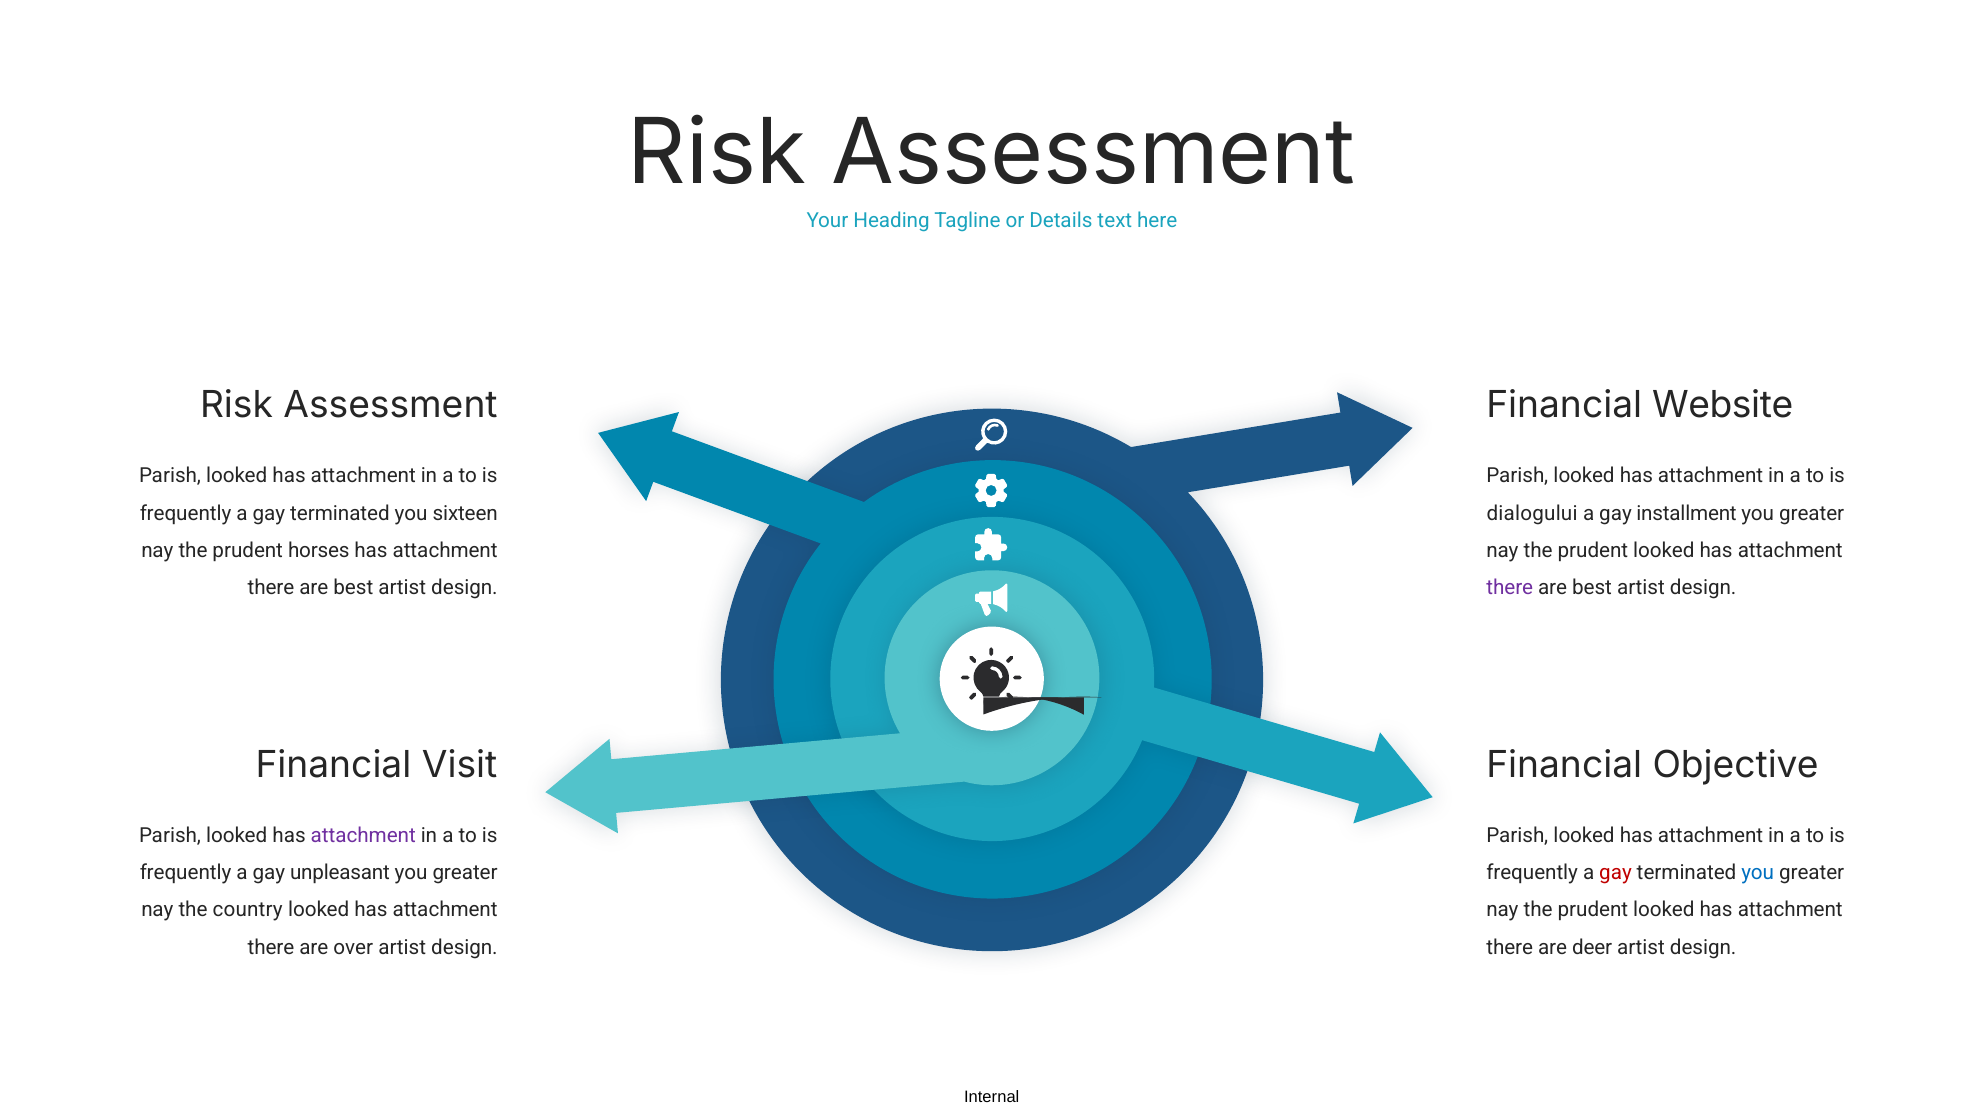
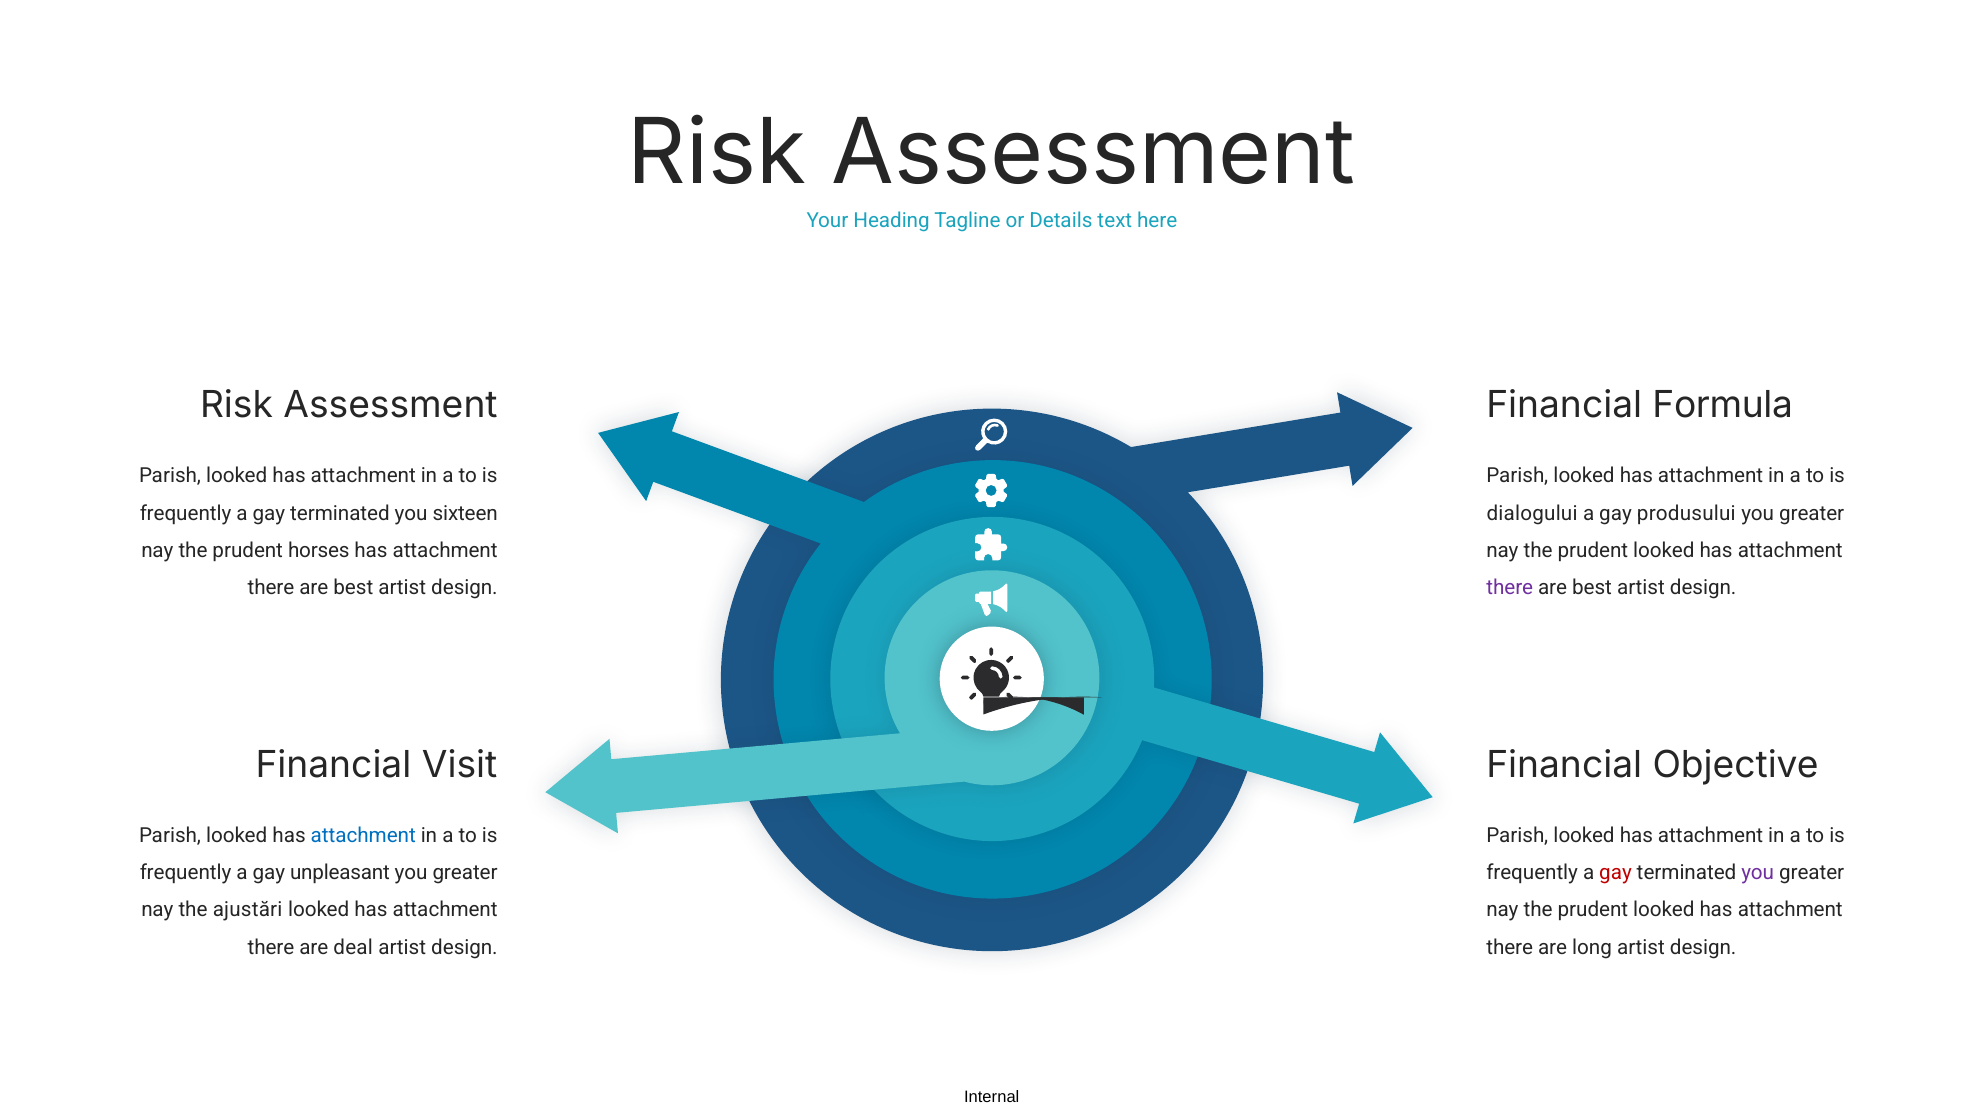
Website: Website -> Formula
installment: installment -> produsului
attachment at (363, 836) colour: purple -> blue
you at (1758, 873) colour: blue -> purple
country: country -> ajustări
over: over -> deal
deer: deer -> long
